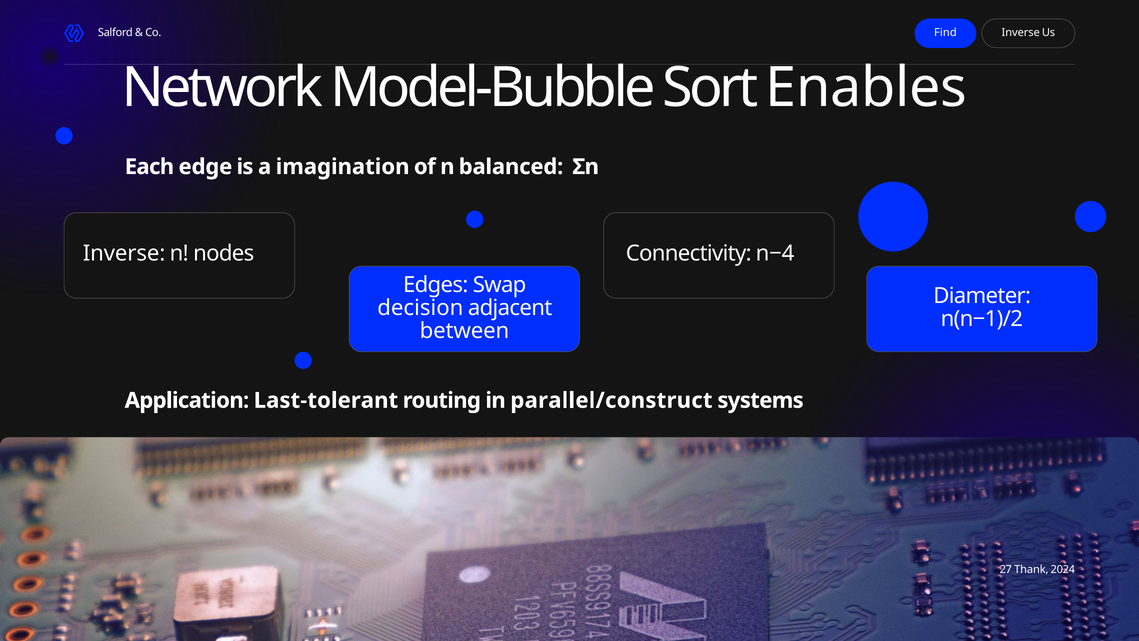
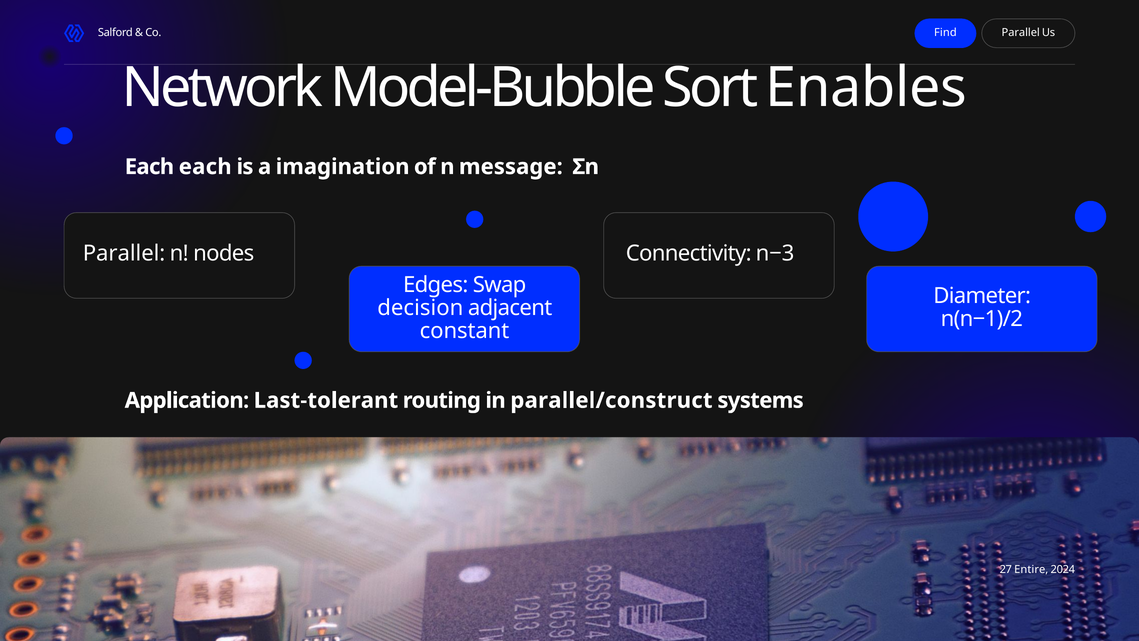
Co Inverse: Inverse -> Parallel
Each edge: edge -> each
balanced: balanced -> message
Inverse at (124, 254): Inverse -> Parallel
n−4: n−4 -> n−3
between: between -> constant
Thank: Thank -> Entire
